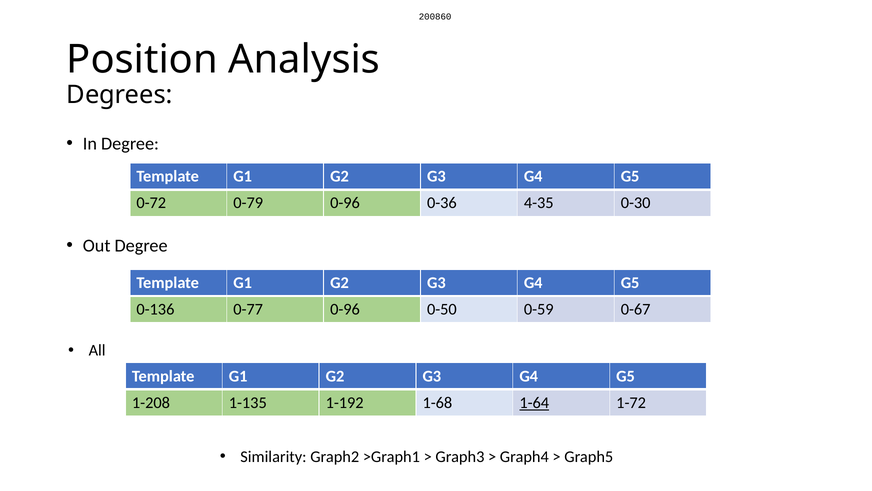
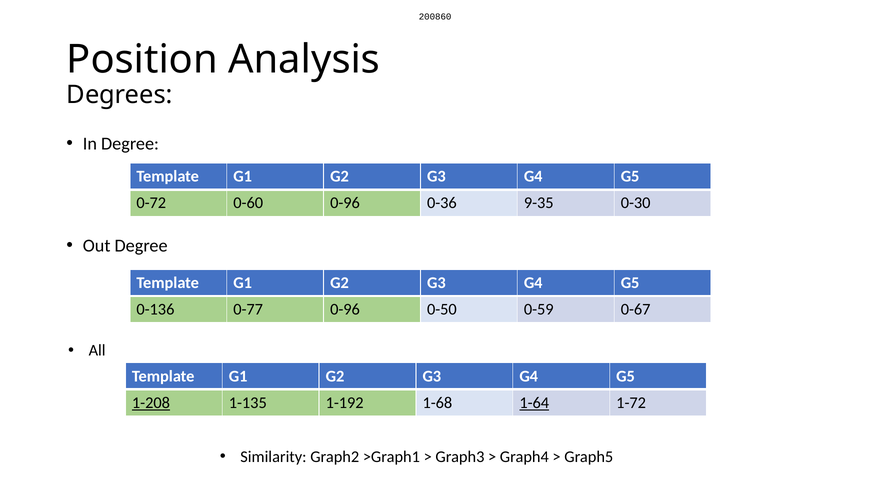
0-79: 0-79 -> 0-60
4-35: 4-35 -> 9-35
1-208 underline: none -> present
